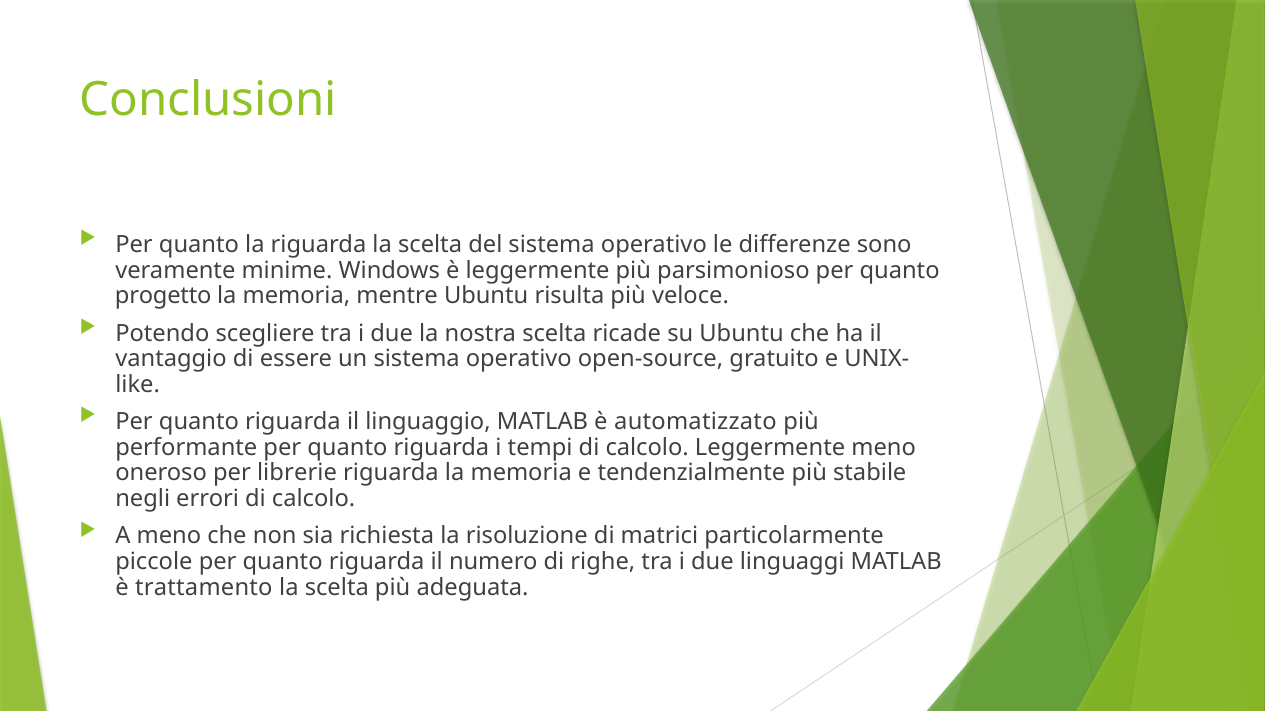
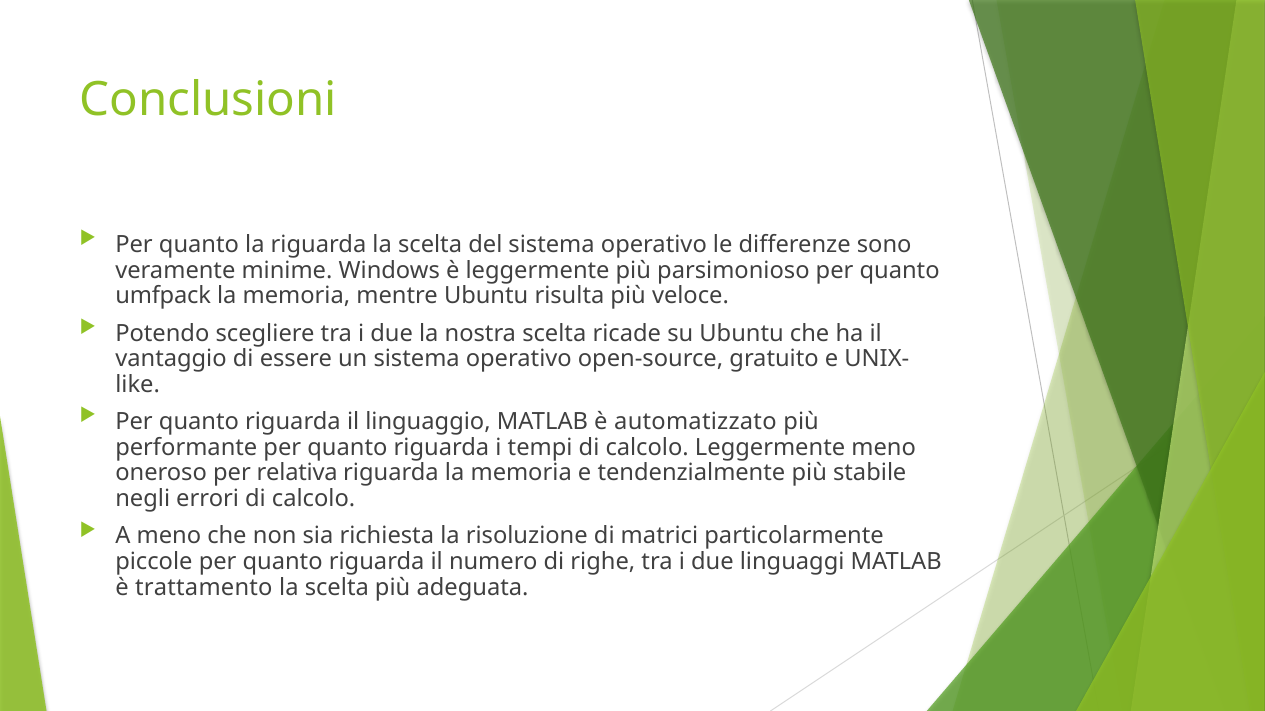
progetto: progetto -> umfpack
librerie: librerie -> relativa
